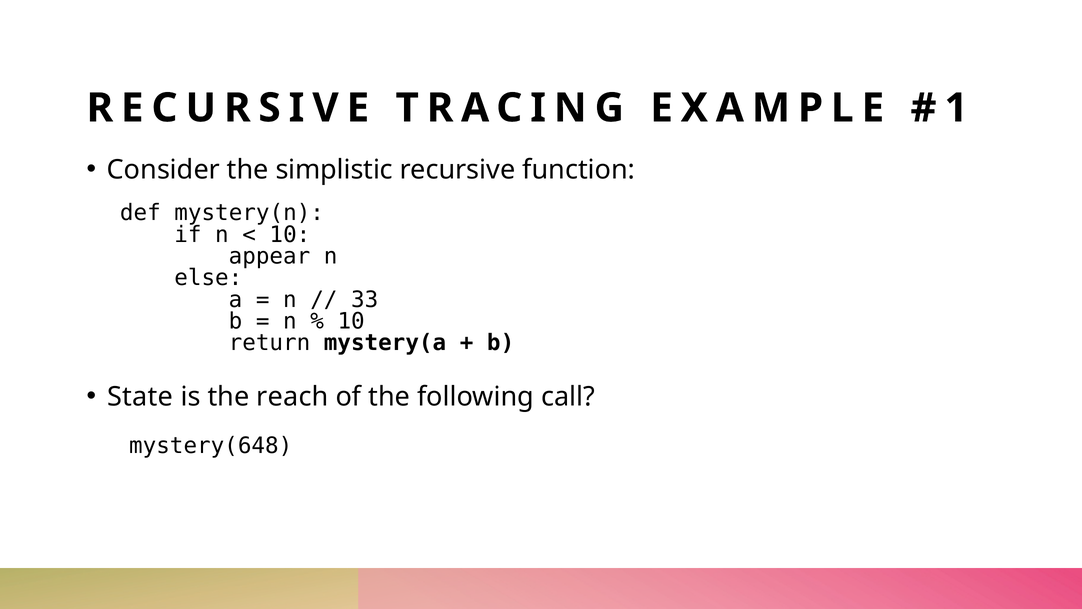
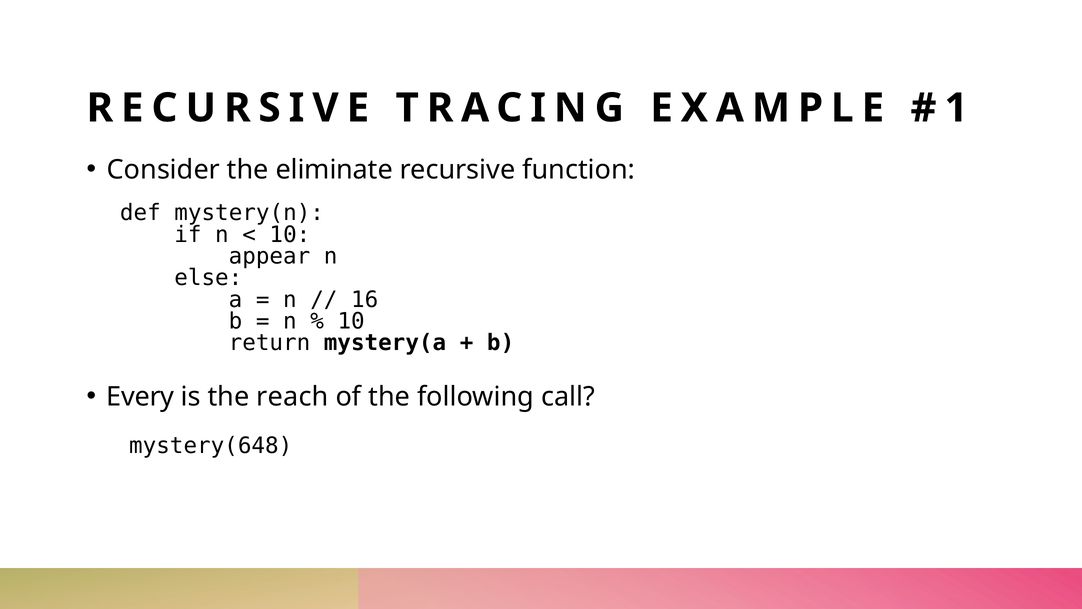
simplistic: simplistic -> eliminate
33: 33 -> 16
State: State -> Every
